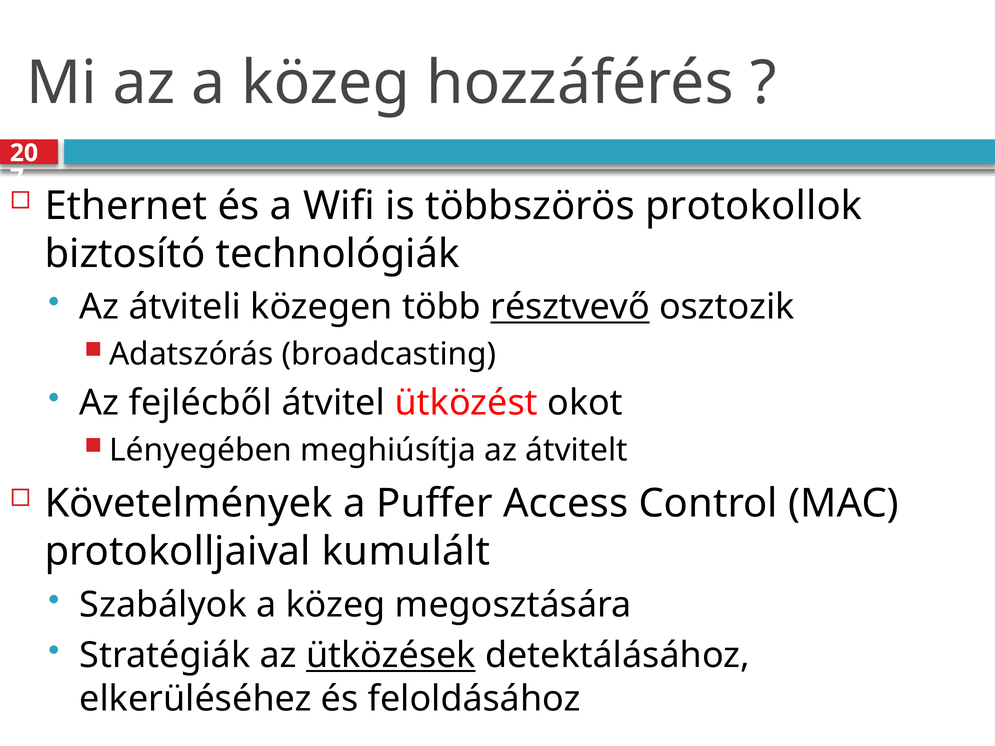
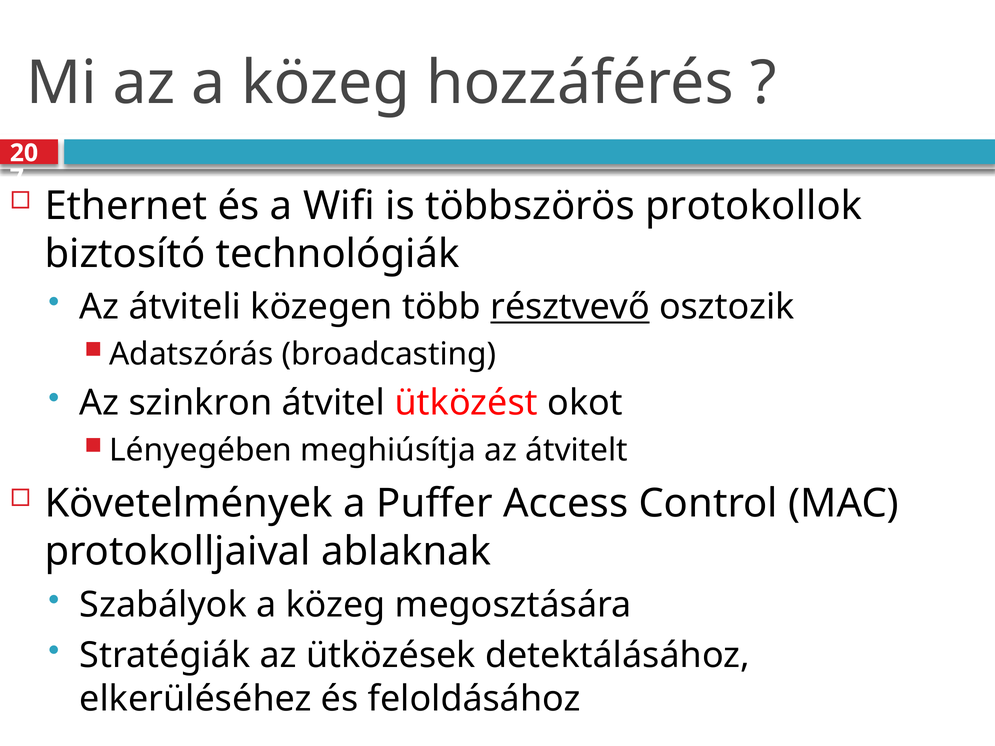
fejlécből: fejlécből -> szinkron
kumulált: kumulált -> ablaknak
ütközések underline: present -> none
